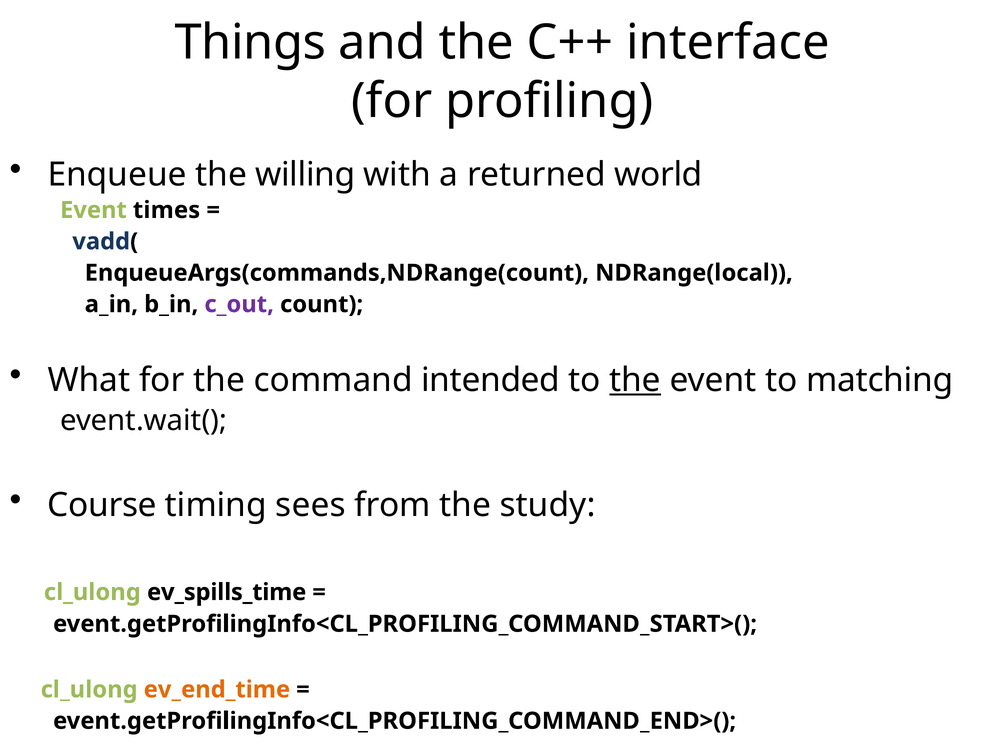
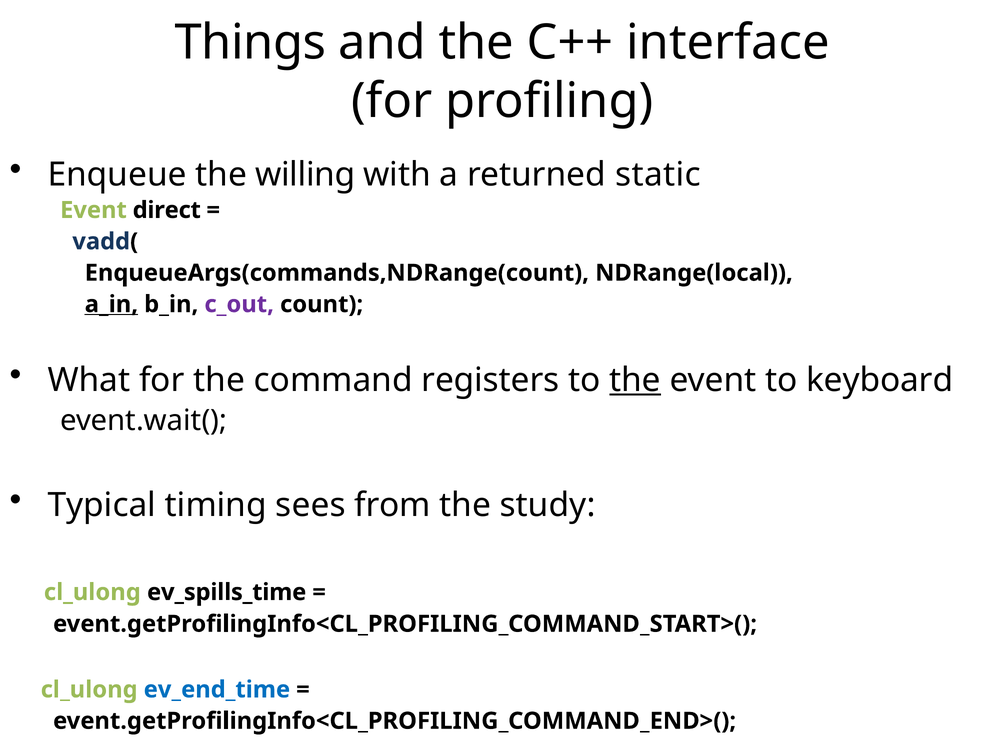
world: world -> static
times: times -> direct
a_in underline: none -> present
intended: intended -> registers
matching: matching -> keyboard
Course: Course -> Typical
ev_end_time colour: orange -> blue
